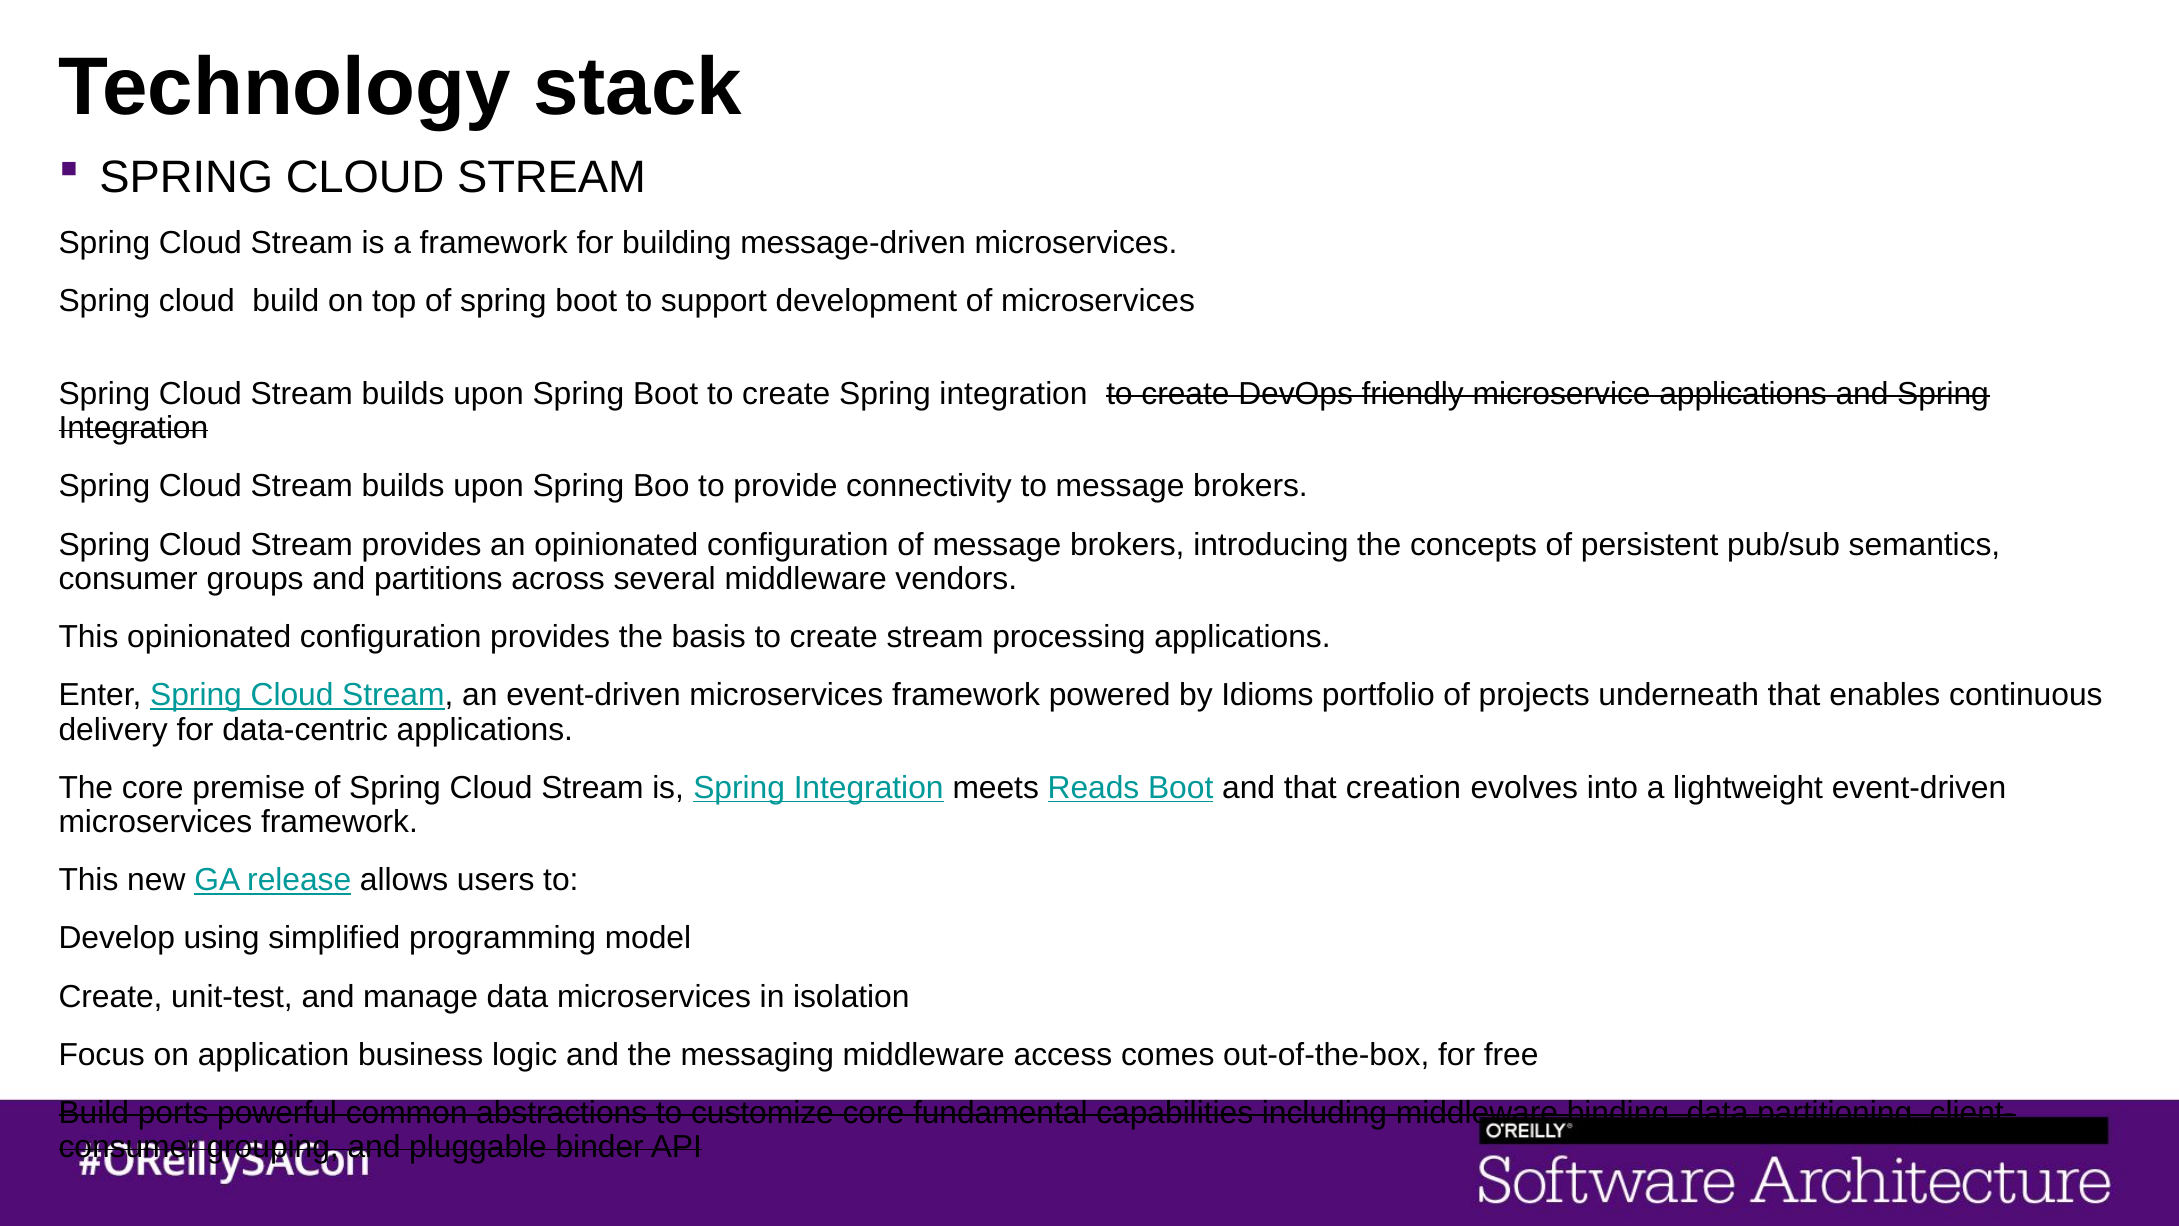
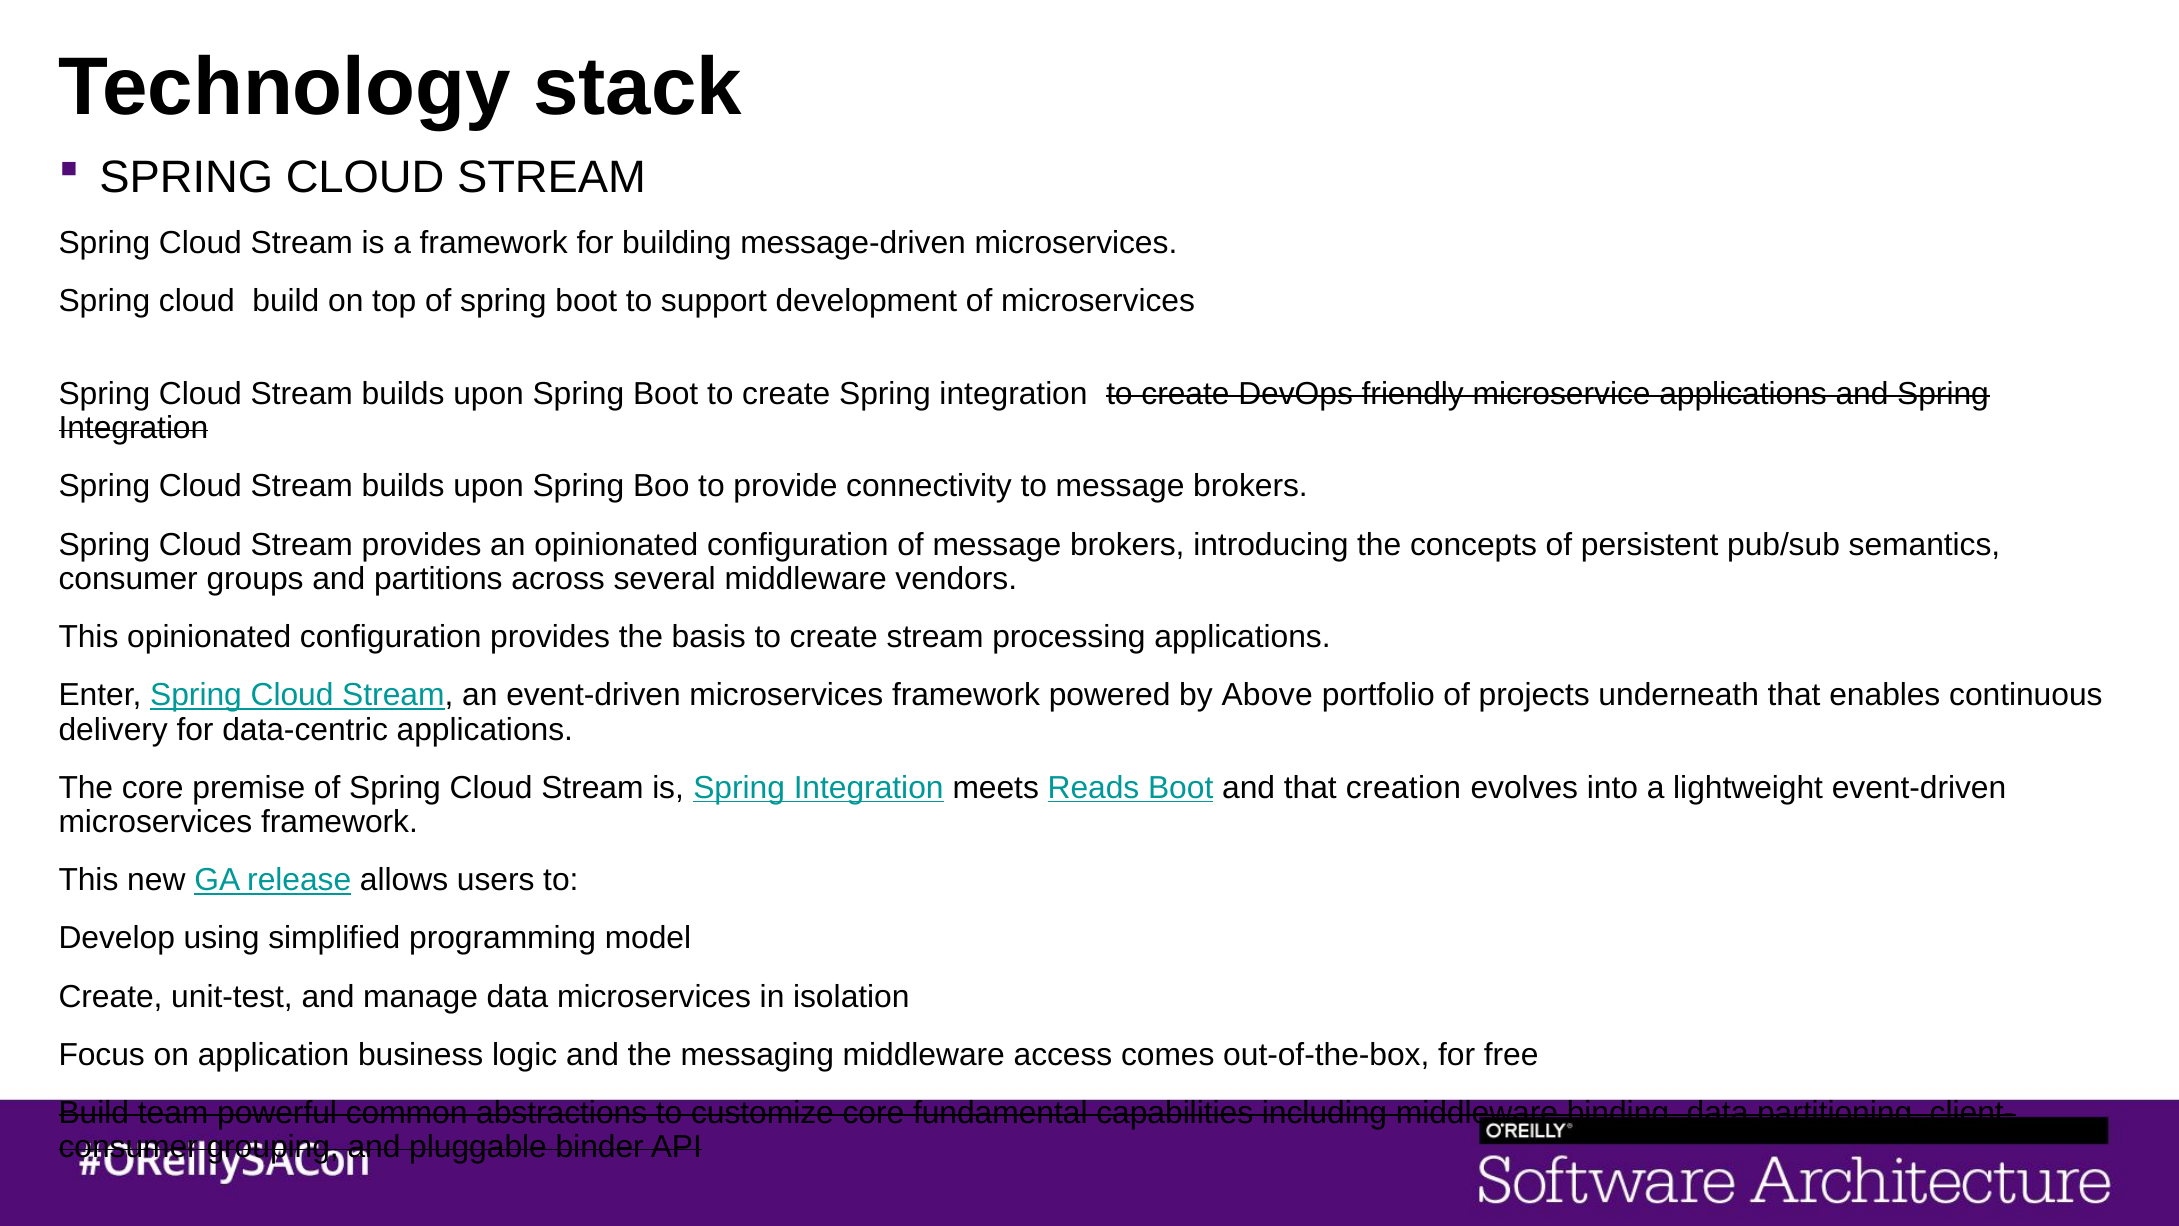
Idioms: Idioms -> Above
ports: ports -> team
